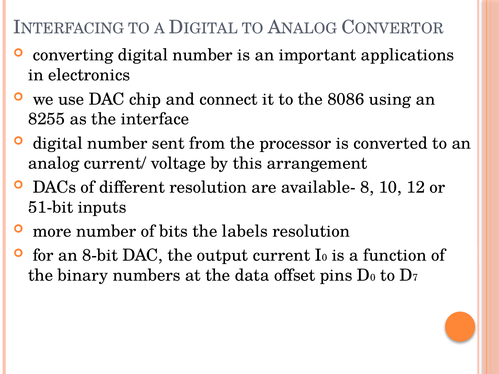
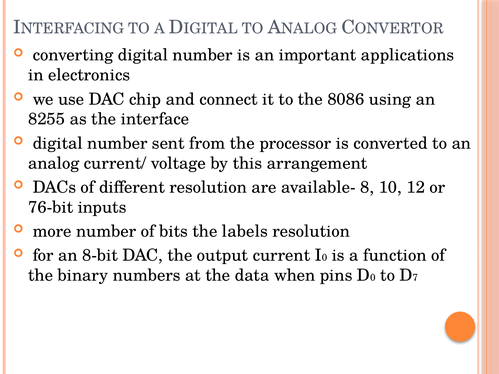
51-bit: 51-bit -> 76-bit
offset: offset -> when
